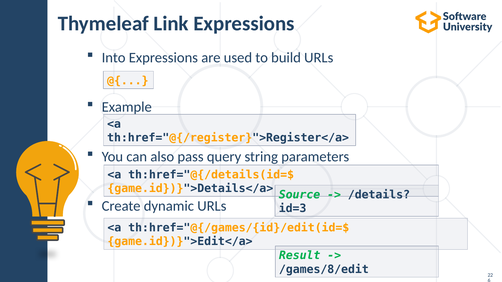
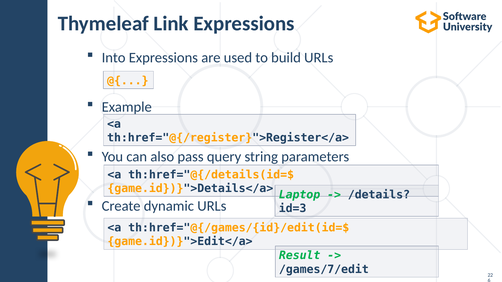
Source: Source -> Laptop
/games/8/edit: /games/8/edit -> /games/7/edit
